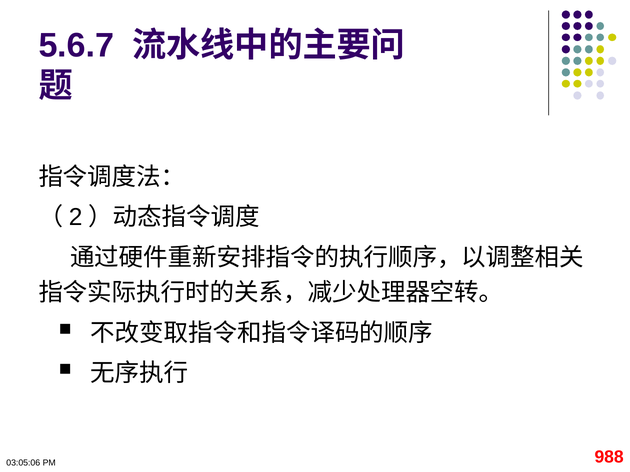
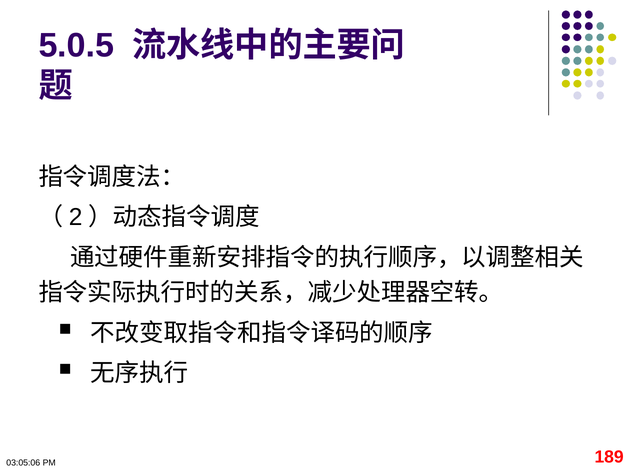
5.6.7: 5.6.7 -> 5.0.5
988: 988 -> 189
